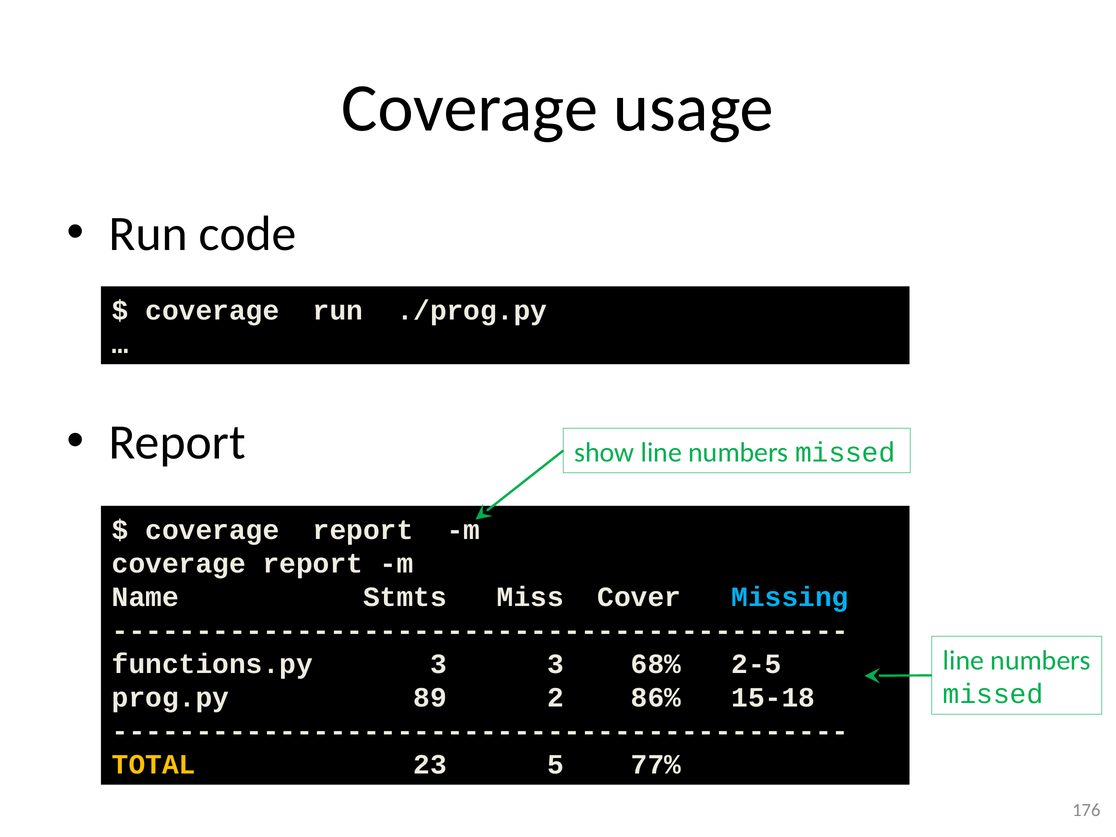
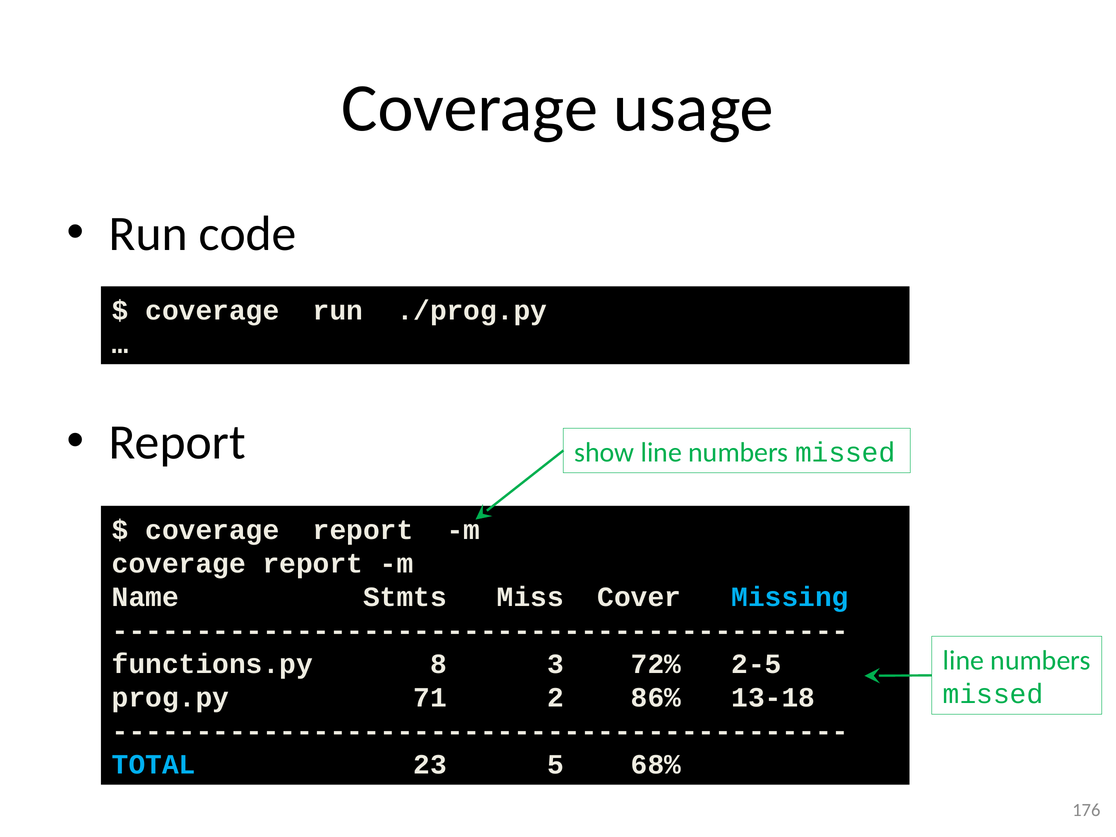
functions.py 3: 3 -> 8
68%: 68% -> 72%
89: 89 -> 71
15-18: 15-18 -> 13-18
TOTAL colour: yellow -> light blue
77%: 77% -> 68%
